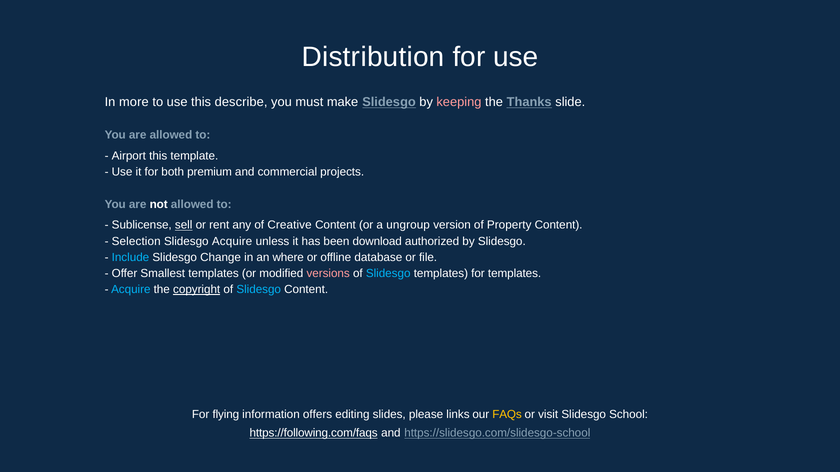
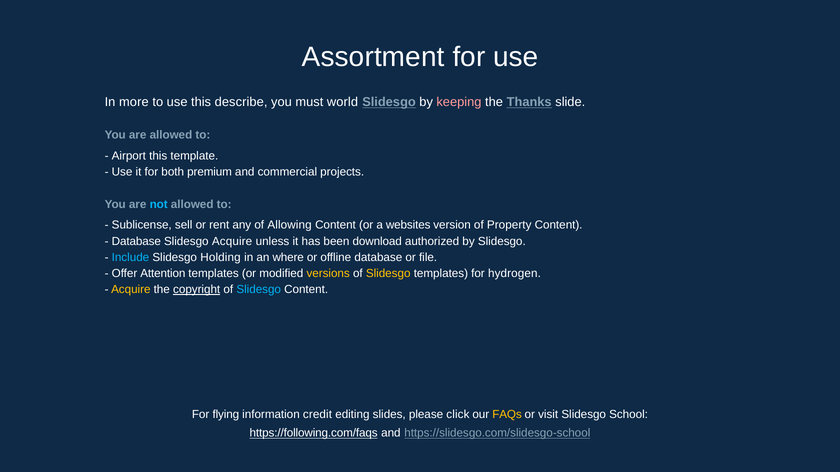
Distribution: Distribution -> Assortment
make: make -> world
not colour: white -> light blue
sell underline: present -> none
Creative: Creative -> Allowing
ungroup: ungroup -> websites
Selection at (136, 241): Selection -> Database
Change: Change -> Holding
Smallest: Smallest -> Attention
versions colour: pink -> yellow
Slidesgo at (388, 274) colour: light blue -> yellow
for templates: templates -> hydrogen
Acquire at (131, 290) colour: light blue -> yellow
offers: offers -> credit
links: links -> click
